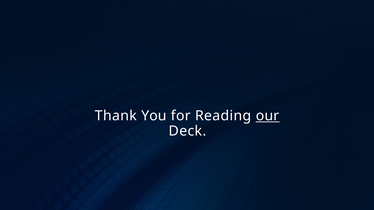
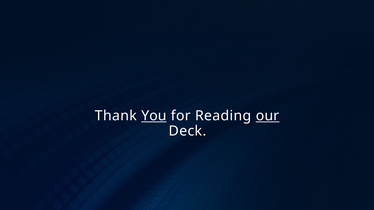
You underline: none -> present
